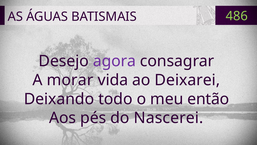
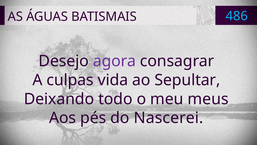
486 colour: light green -> light blue
morar: morar -> culpas
Deixarei: Deixarei -> Sepultar
então: então -> meus
